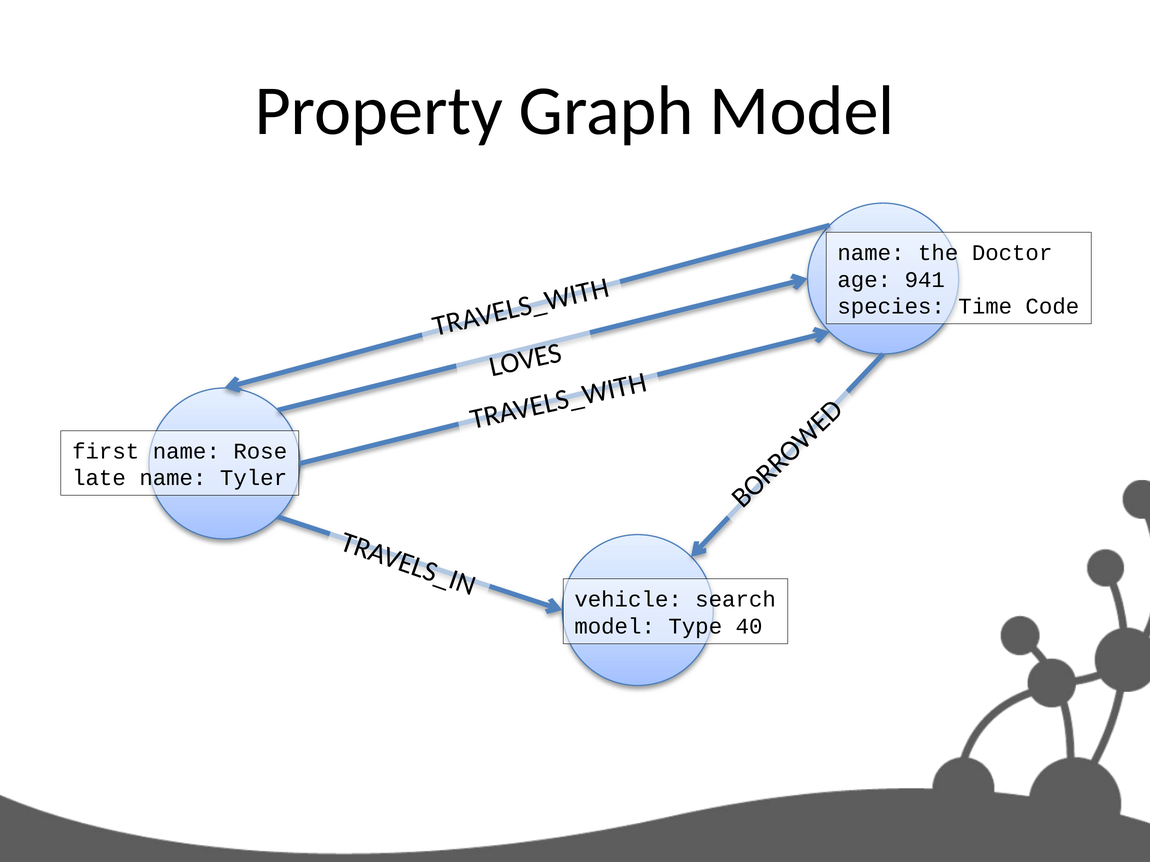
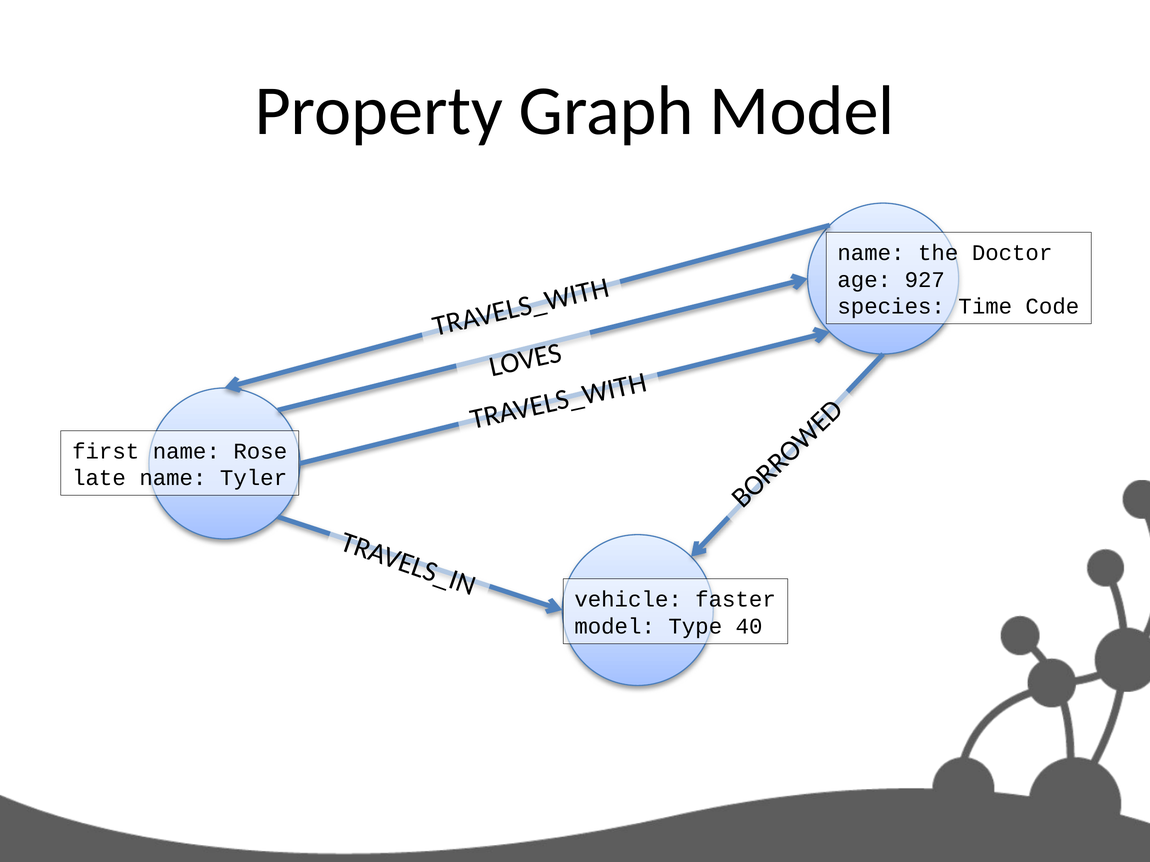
941: 941 -> 927
search: search -> faster
